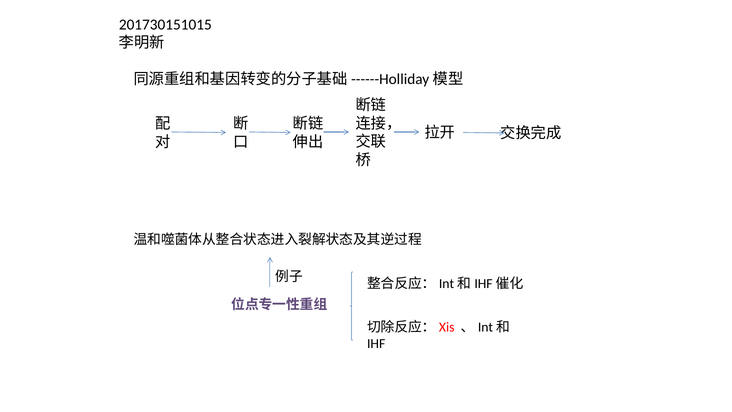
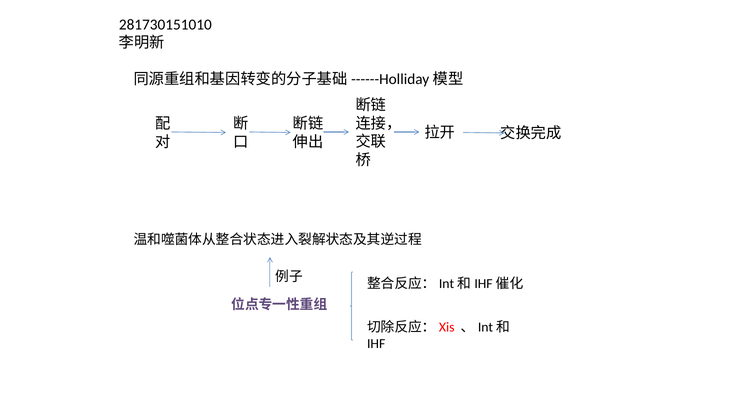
201730151015: 201730151015 -> 281730151010
